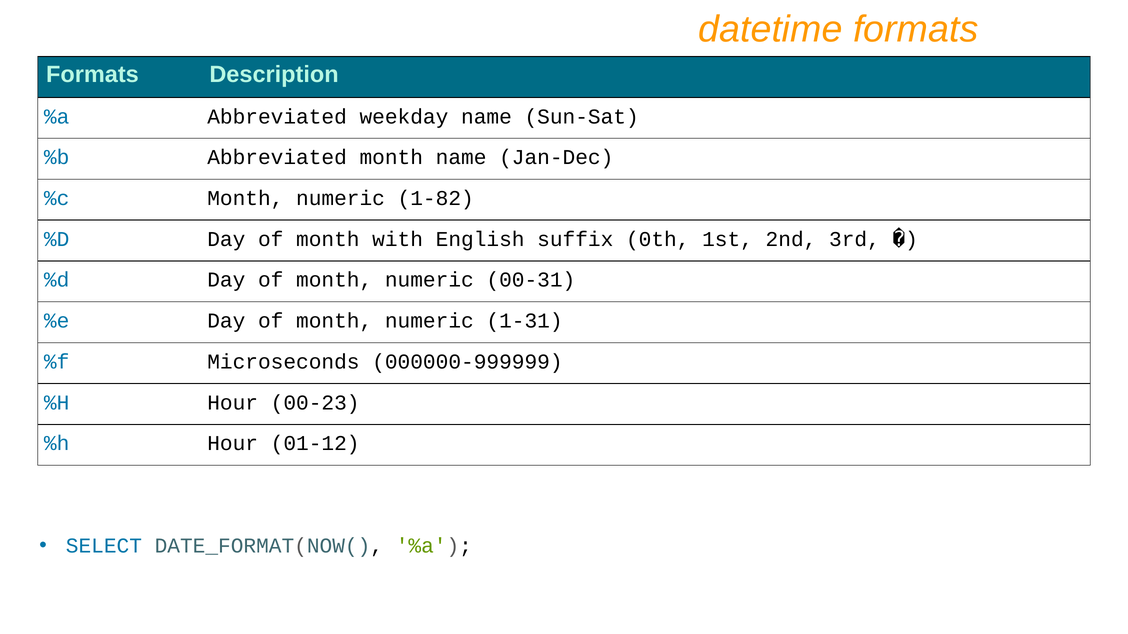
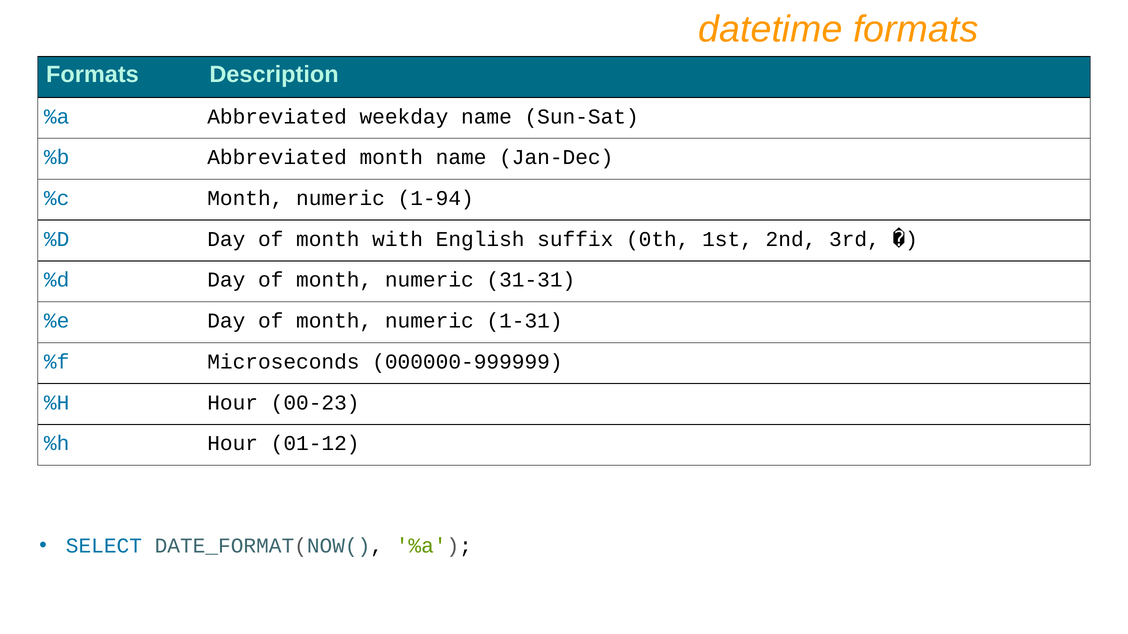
1-82: 1-82 -> 1-94
00-31: 00-31 -> 31-31
